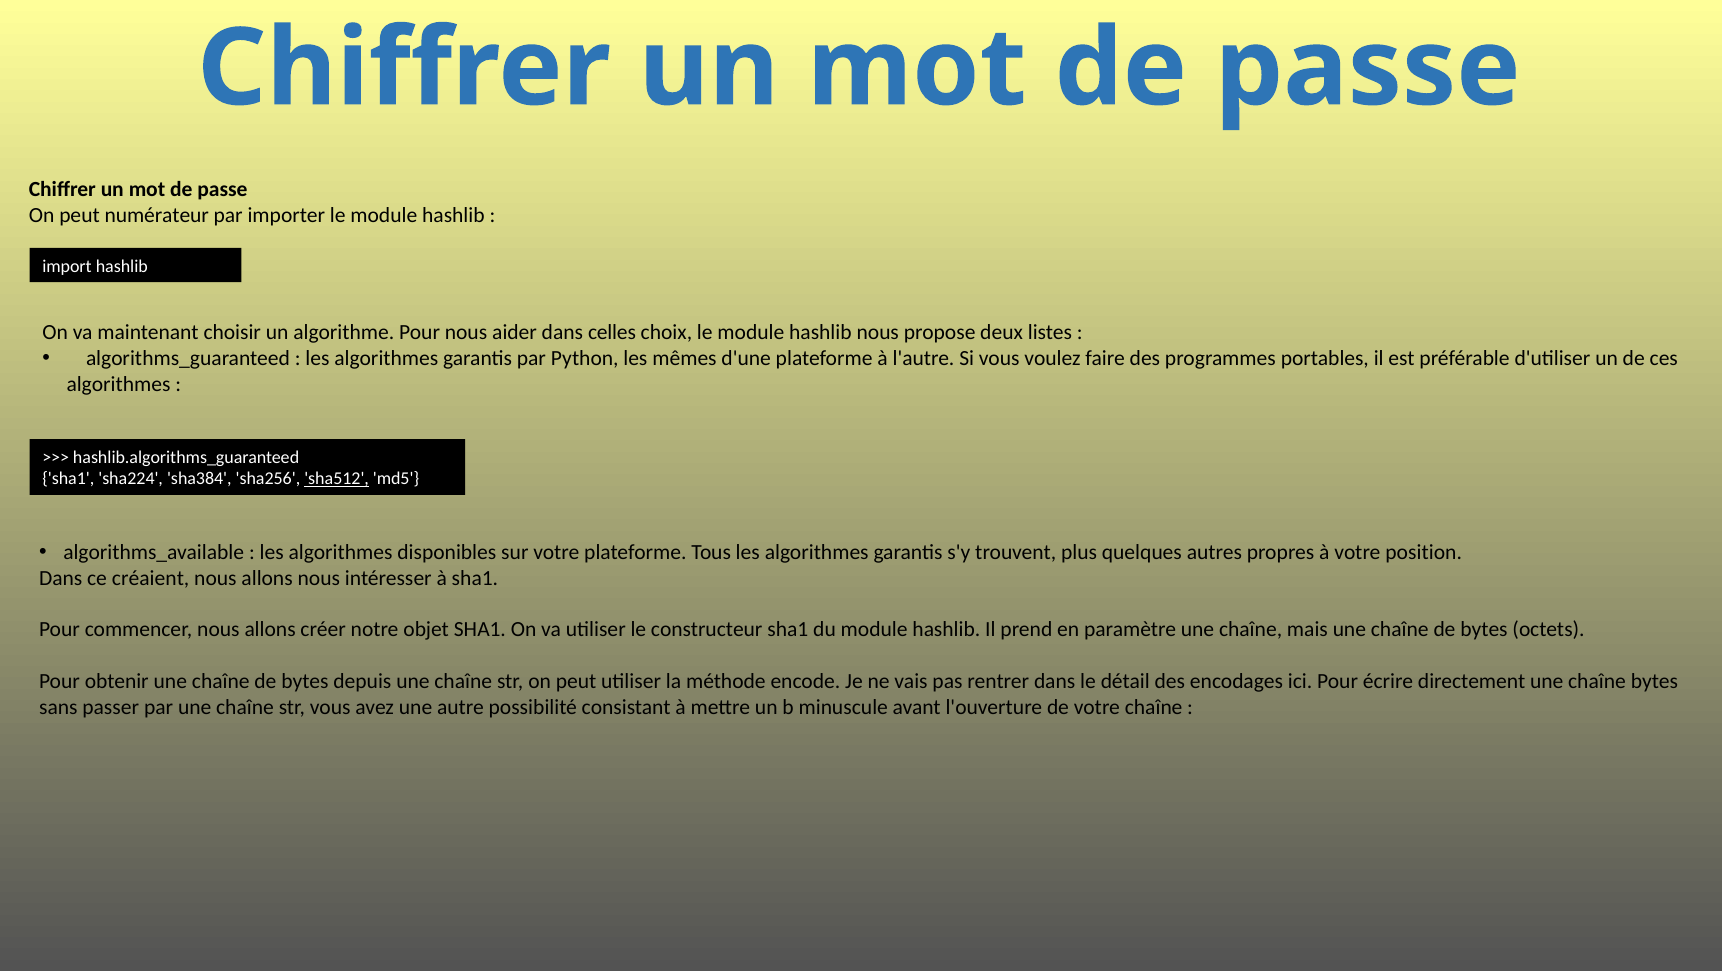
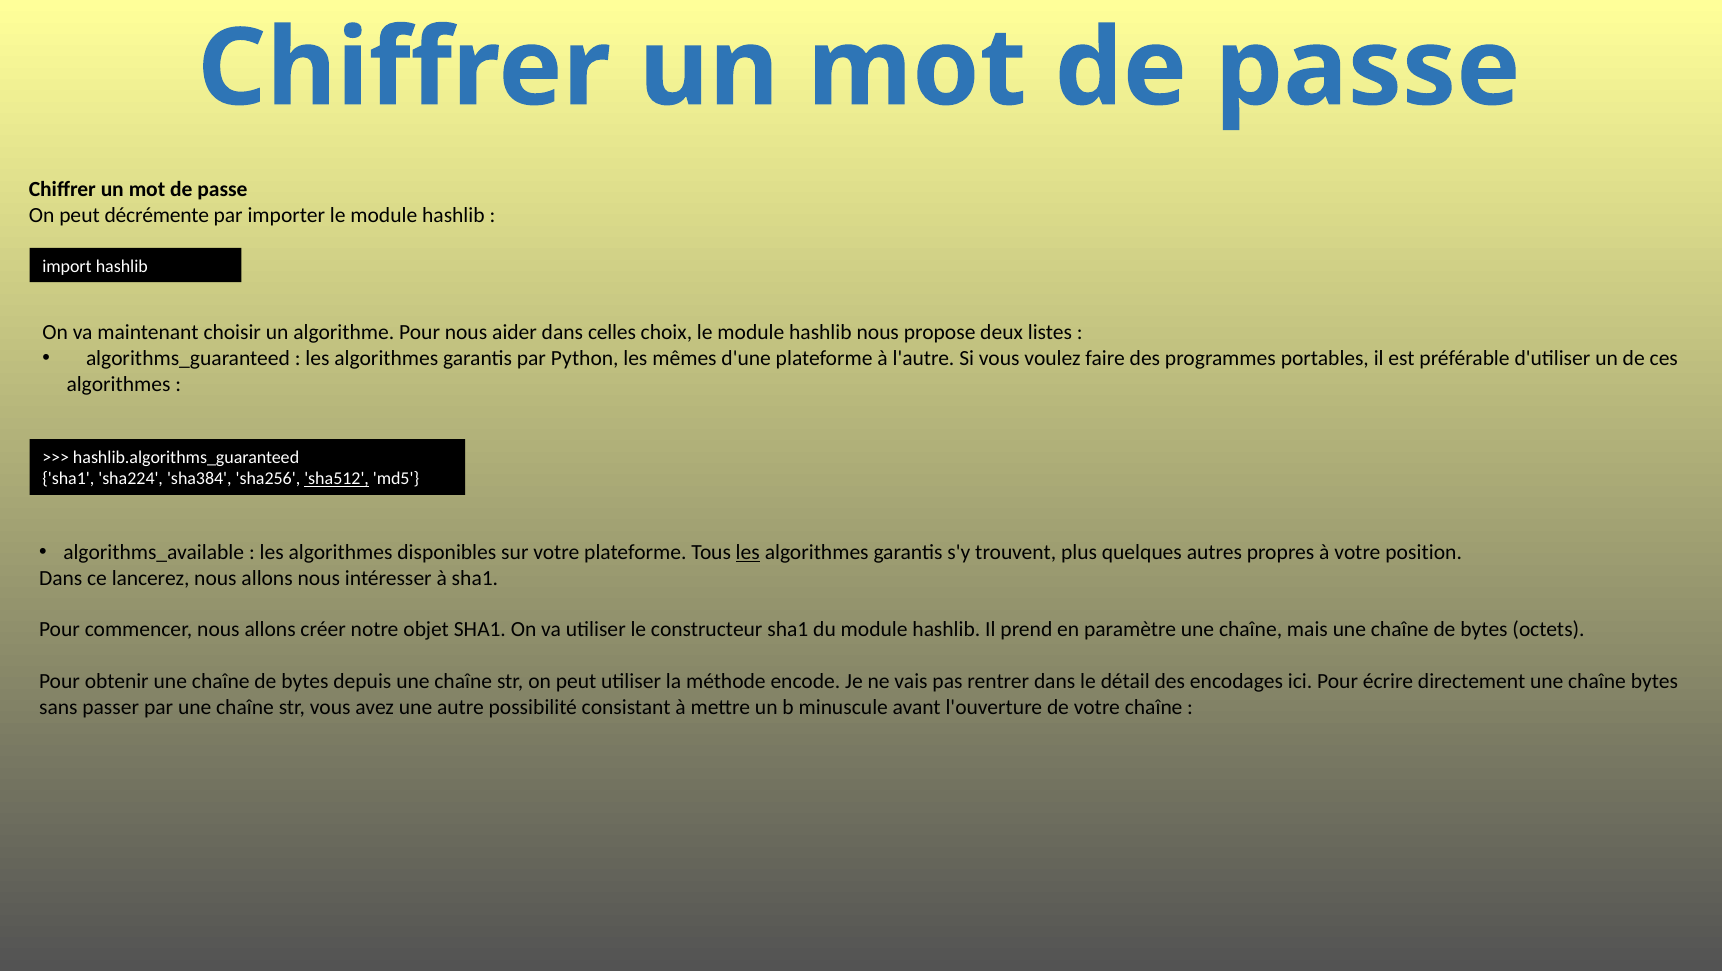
numérateur: numérateur -> décrémente
les at (748, 552) underline: none -> present
créaient: créaient -> lancerez
